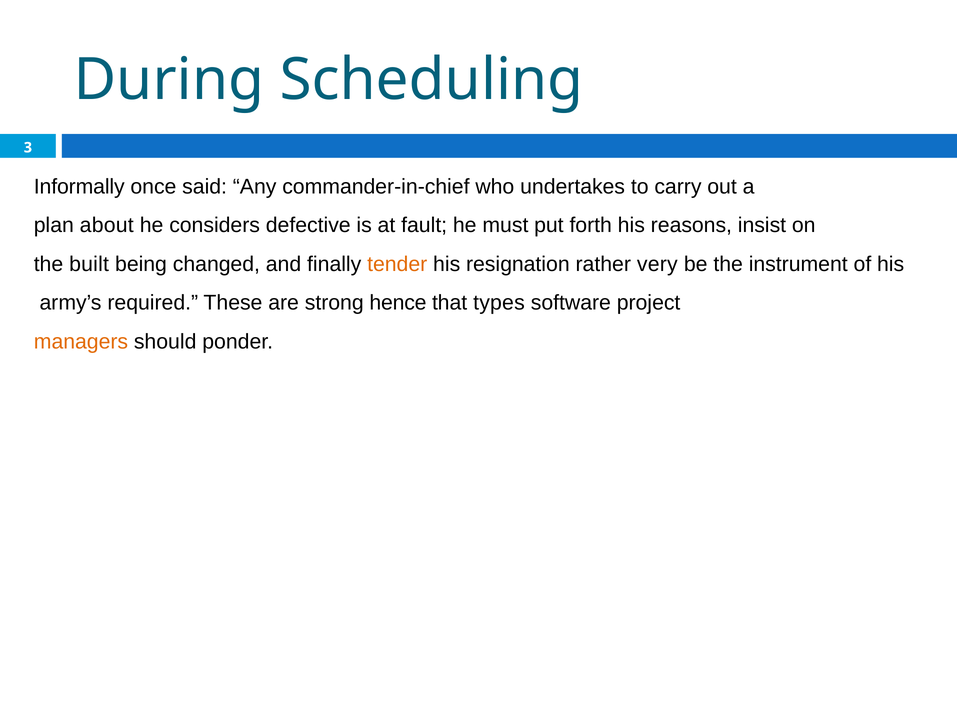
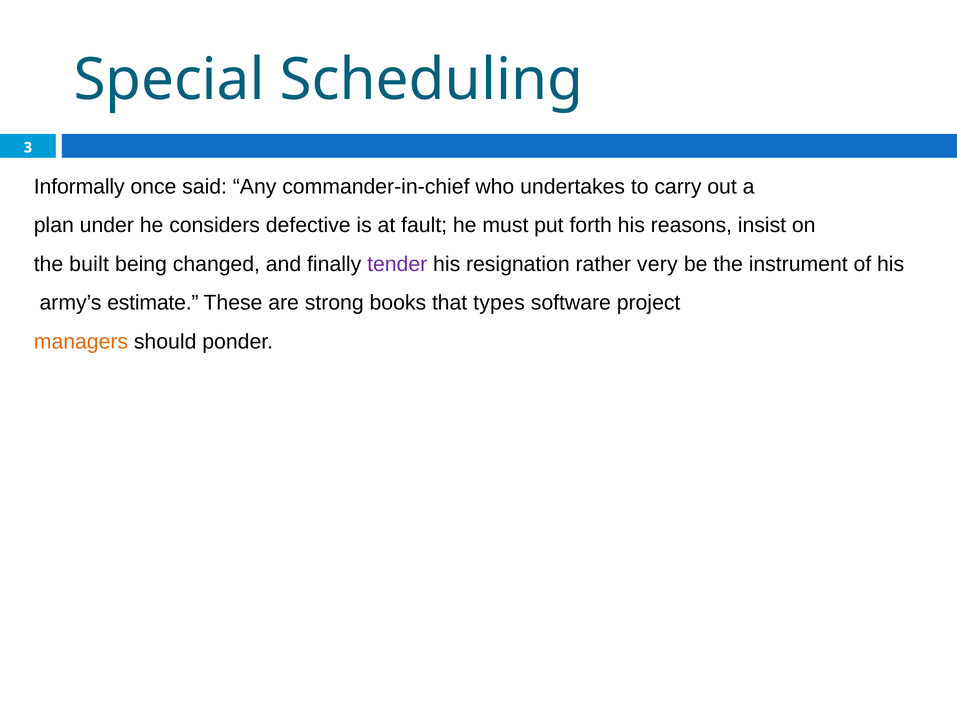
During: During -> Special
about: about -> under
tender colour: orange -> purple
required: required -> estimate
hence: hence -> books
